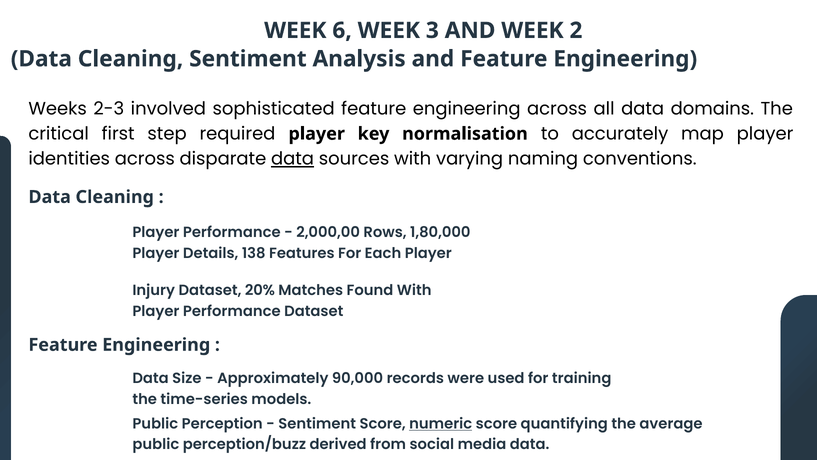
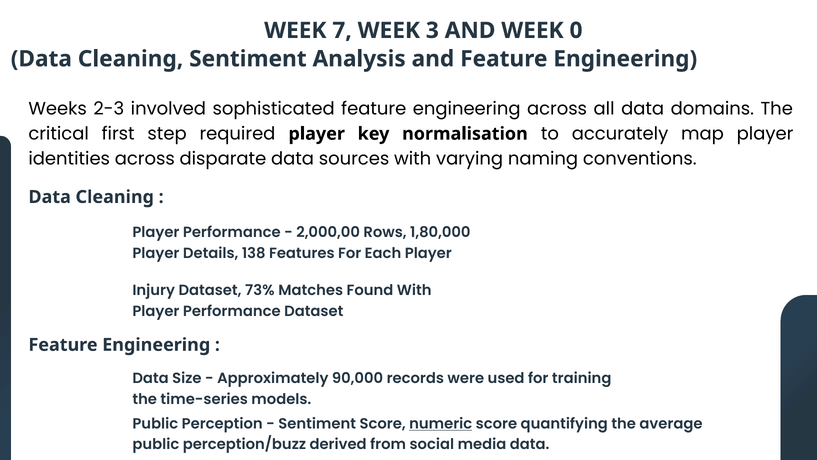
6: 6 -> 7
2: 2 -> 0
data at (293, 159) underline: present -> none
20%: 20% -> 73%
